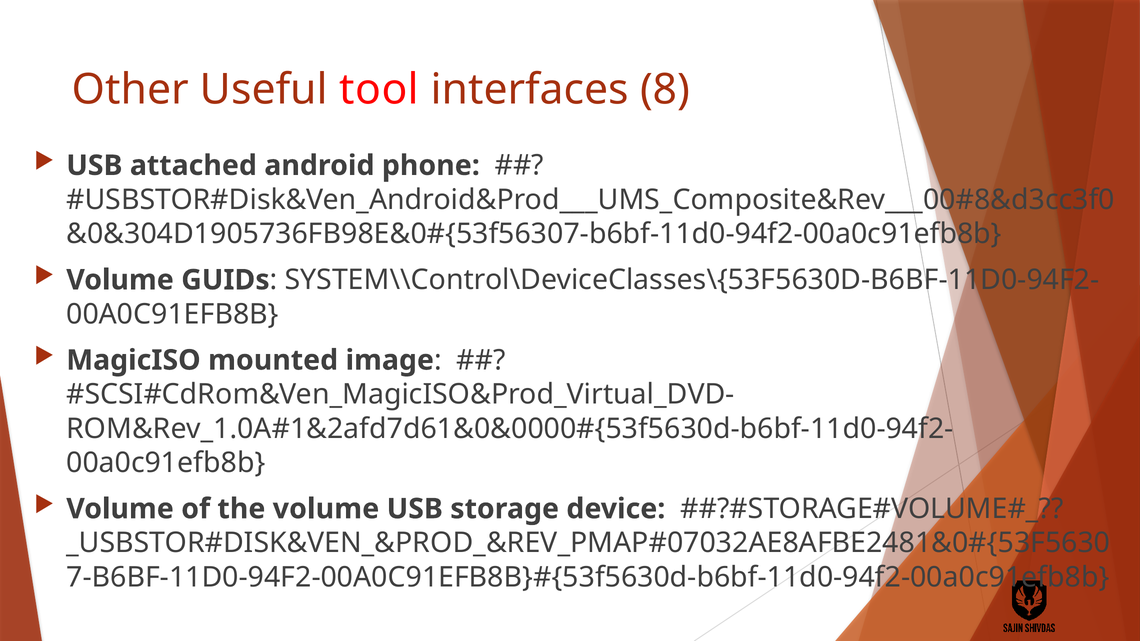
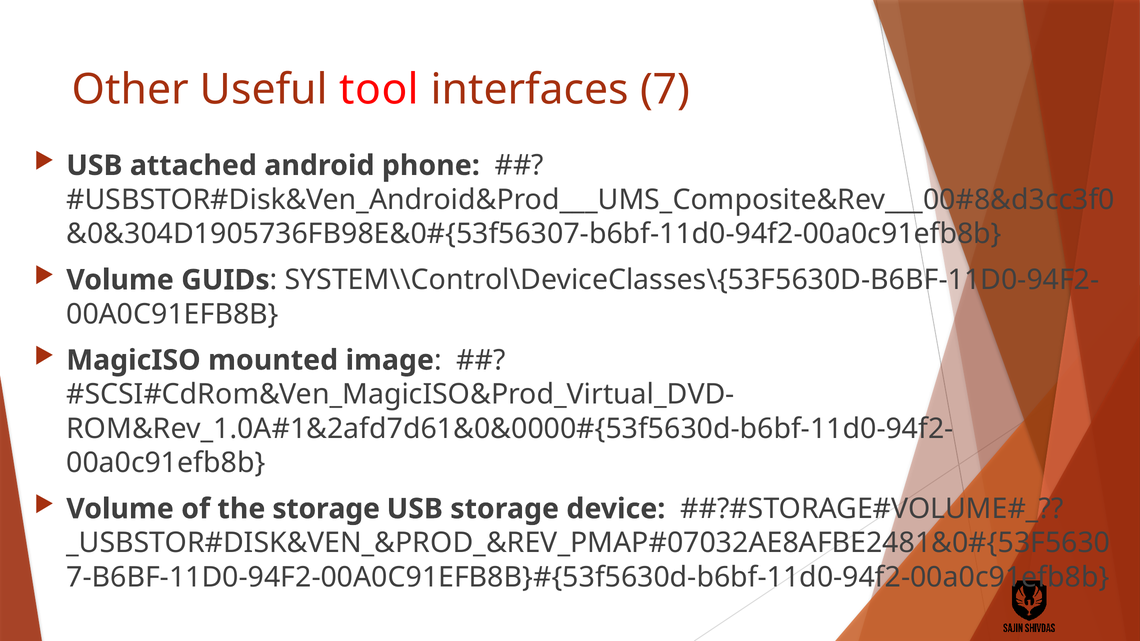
8: 8 -> 7
the volume: volume -> storage
